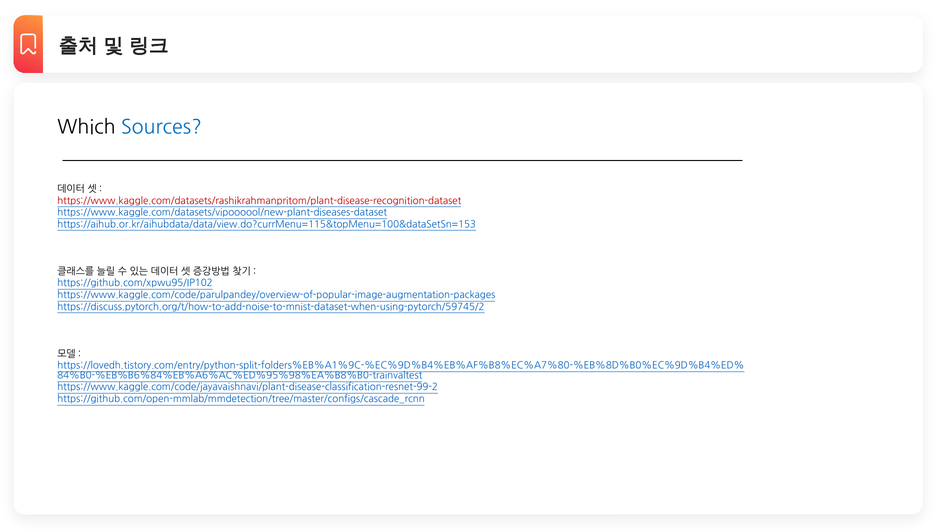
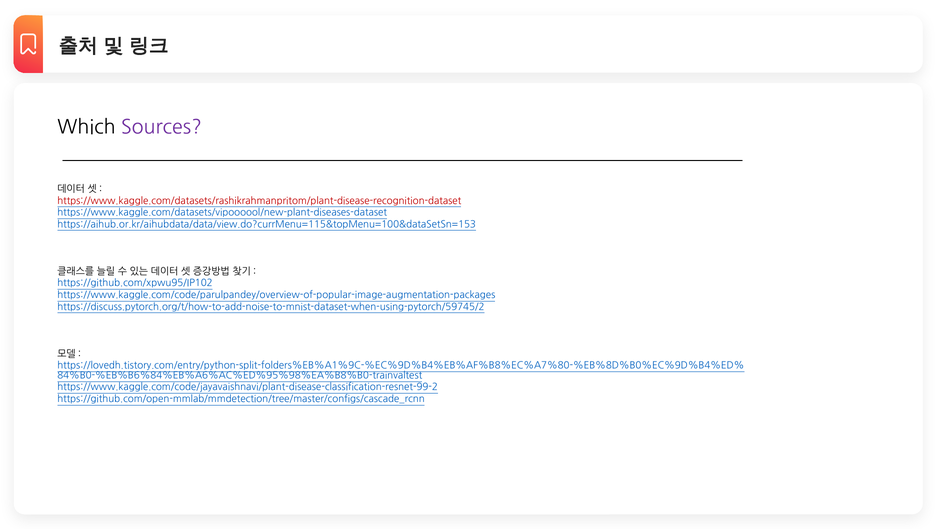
Sources colour: blue -> purple
